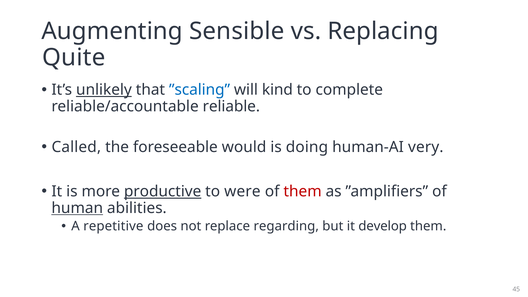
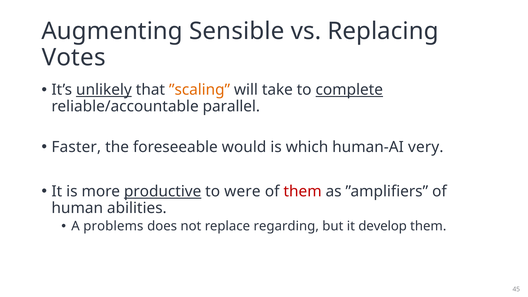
Quite: Quite -> Votes
”scaling colour: blue -> orange
kind: kind -> take
complete underline: none -> present
reliable: reliable -> parallel
Called: Called -> Faster
doing: doing -> which
human underline: present -> none
repetitive: repetitive -> problems
